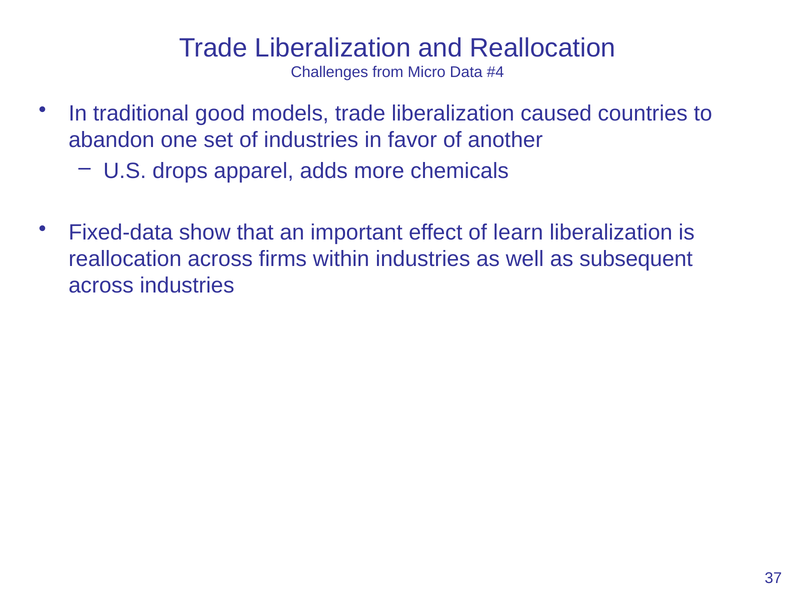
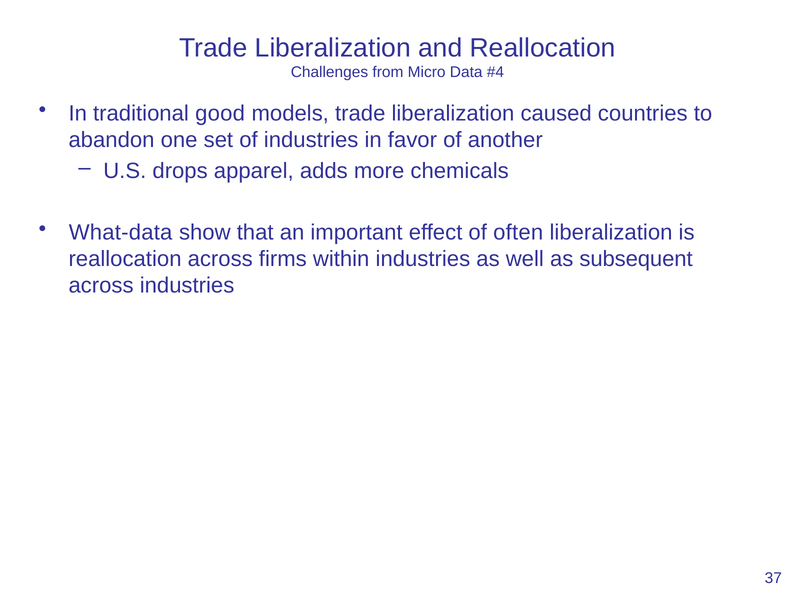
Fixed-data: Fixed-data -> What-data
learn: learn -> often
